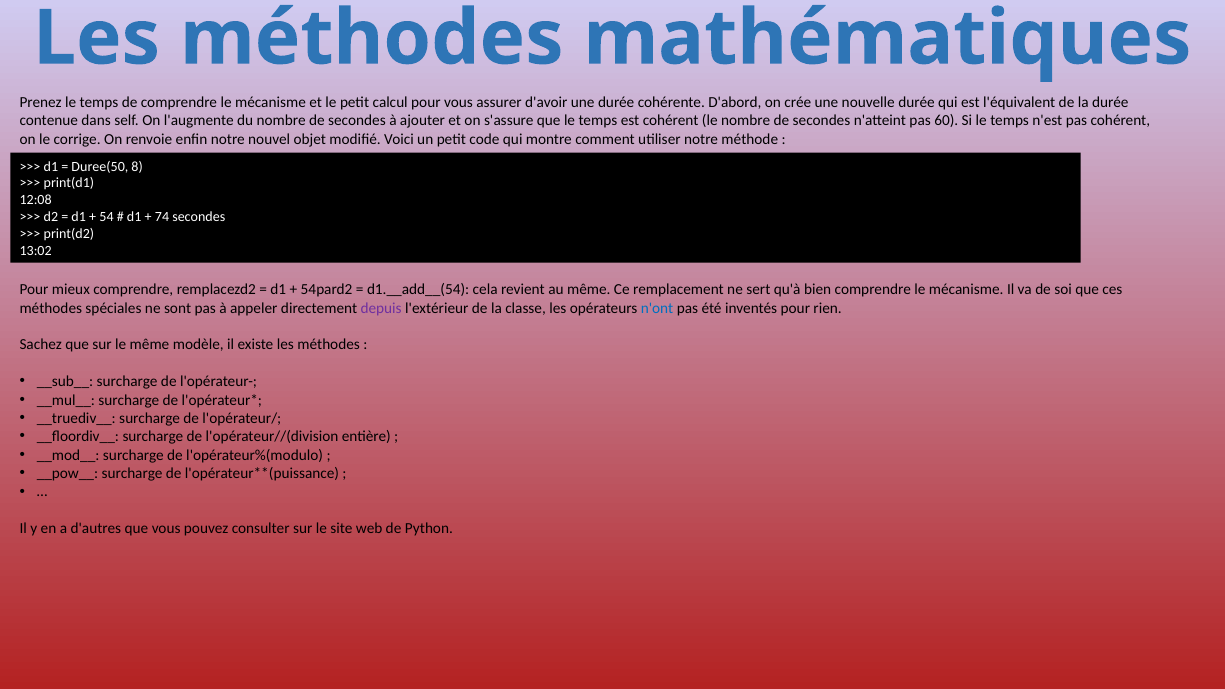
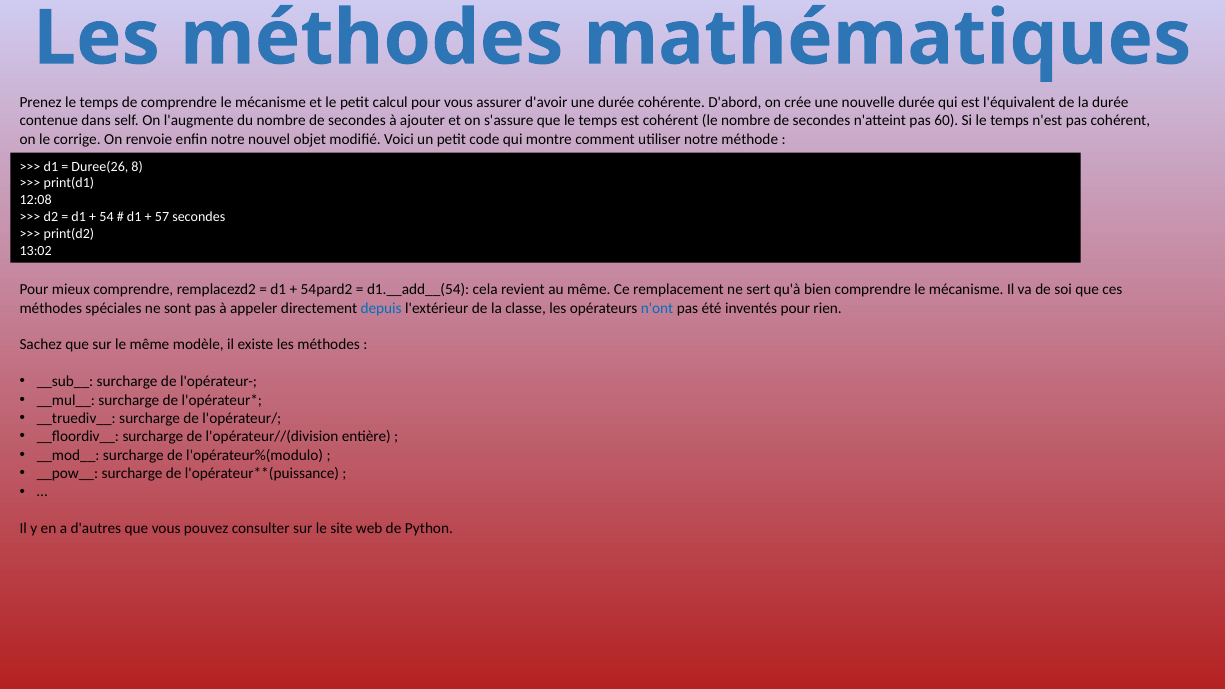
Duree(50: Duree(50 -> Duree(26
74: 74 -> 57
depuis colour: purple -> blue
